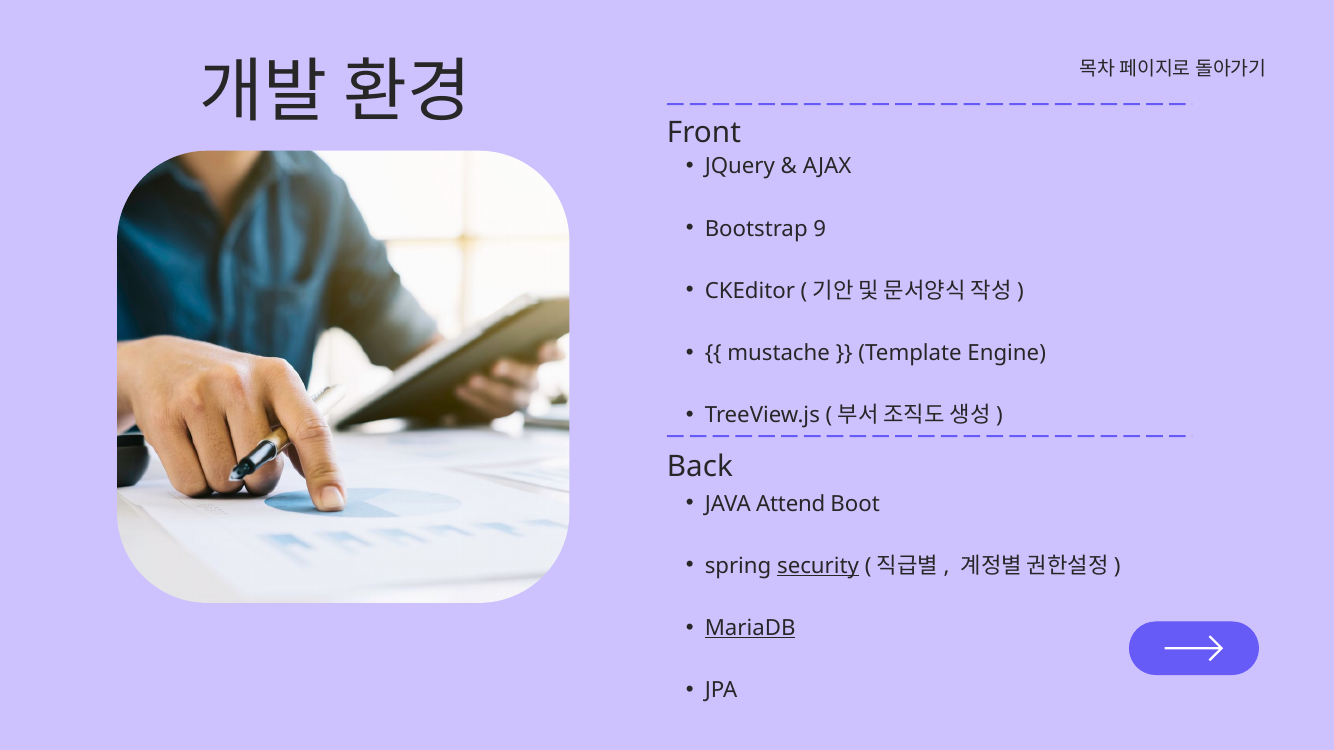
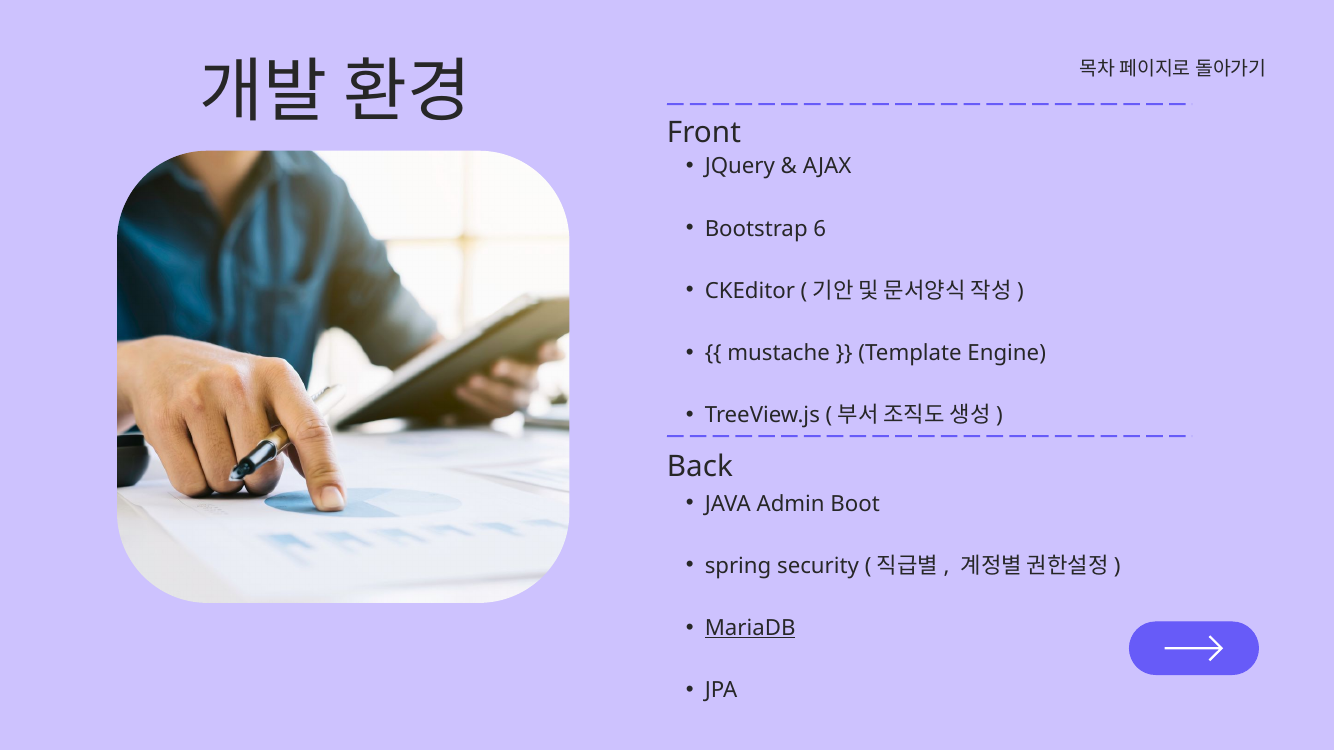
9: 9 -> 6
Attend: Attend -> Admin
security underline: present -> none
